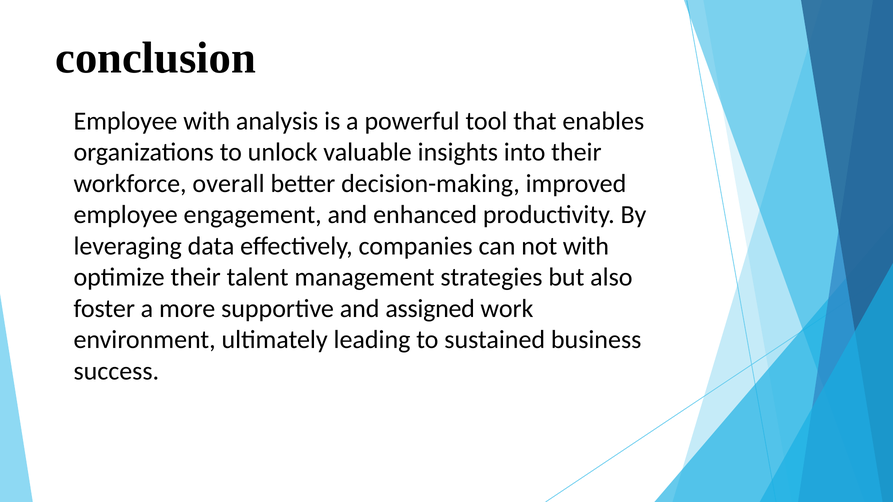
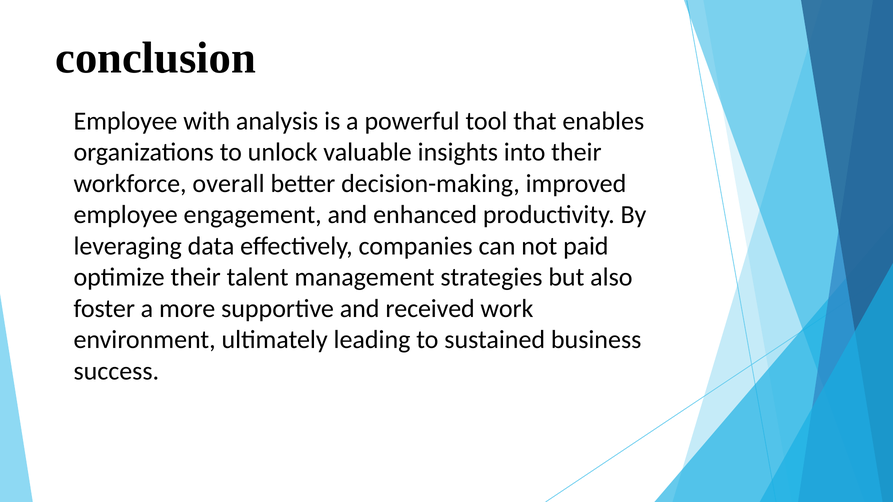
not with: with -> paid
assigned: assigned -> received
